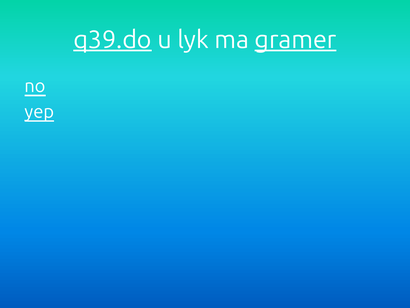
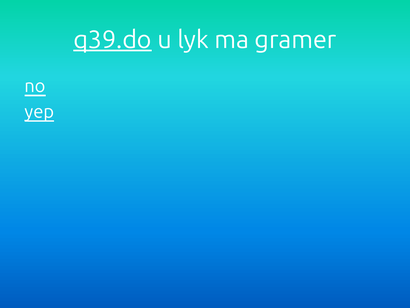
gramer underline: present -> none
